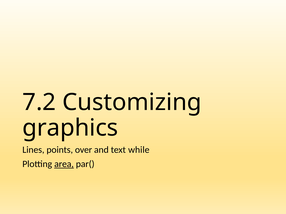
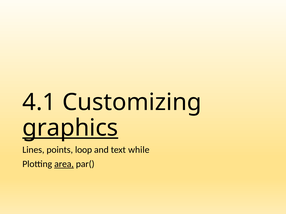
7.2: 7.2 -> 4.1
graphics underline: none -> present
over: over -> loop
